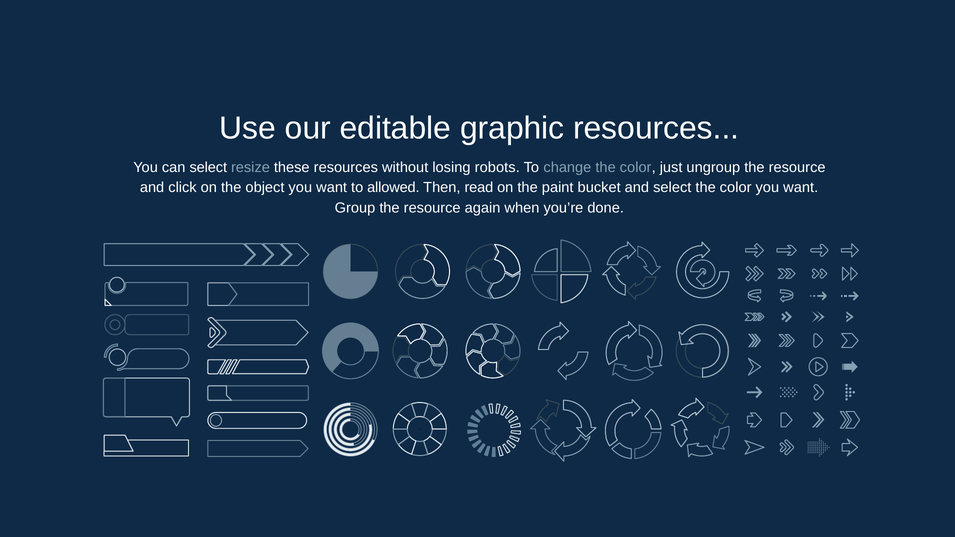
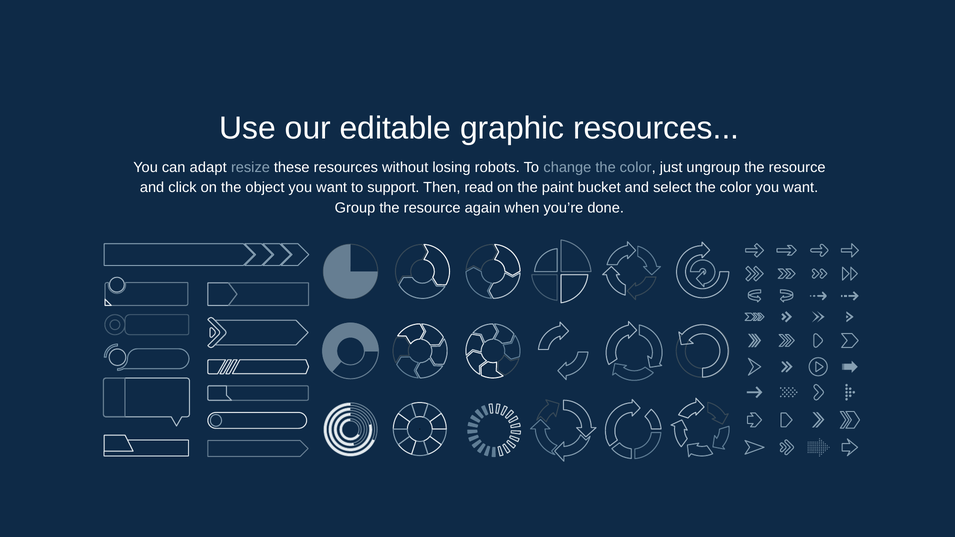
can select: select -> adapt
allowed: allowed -> support
